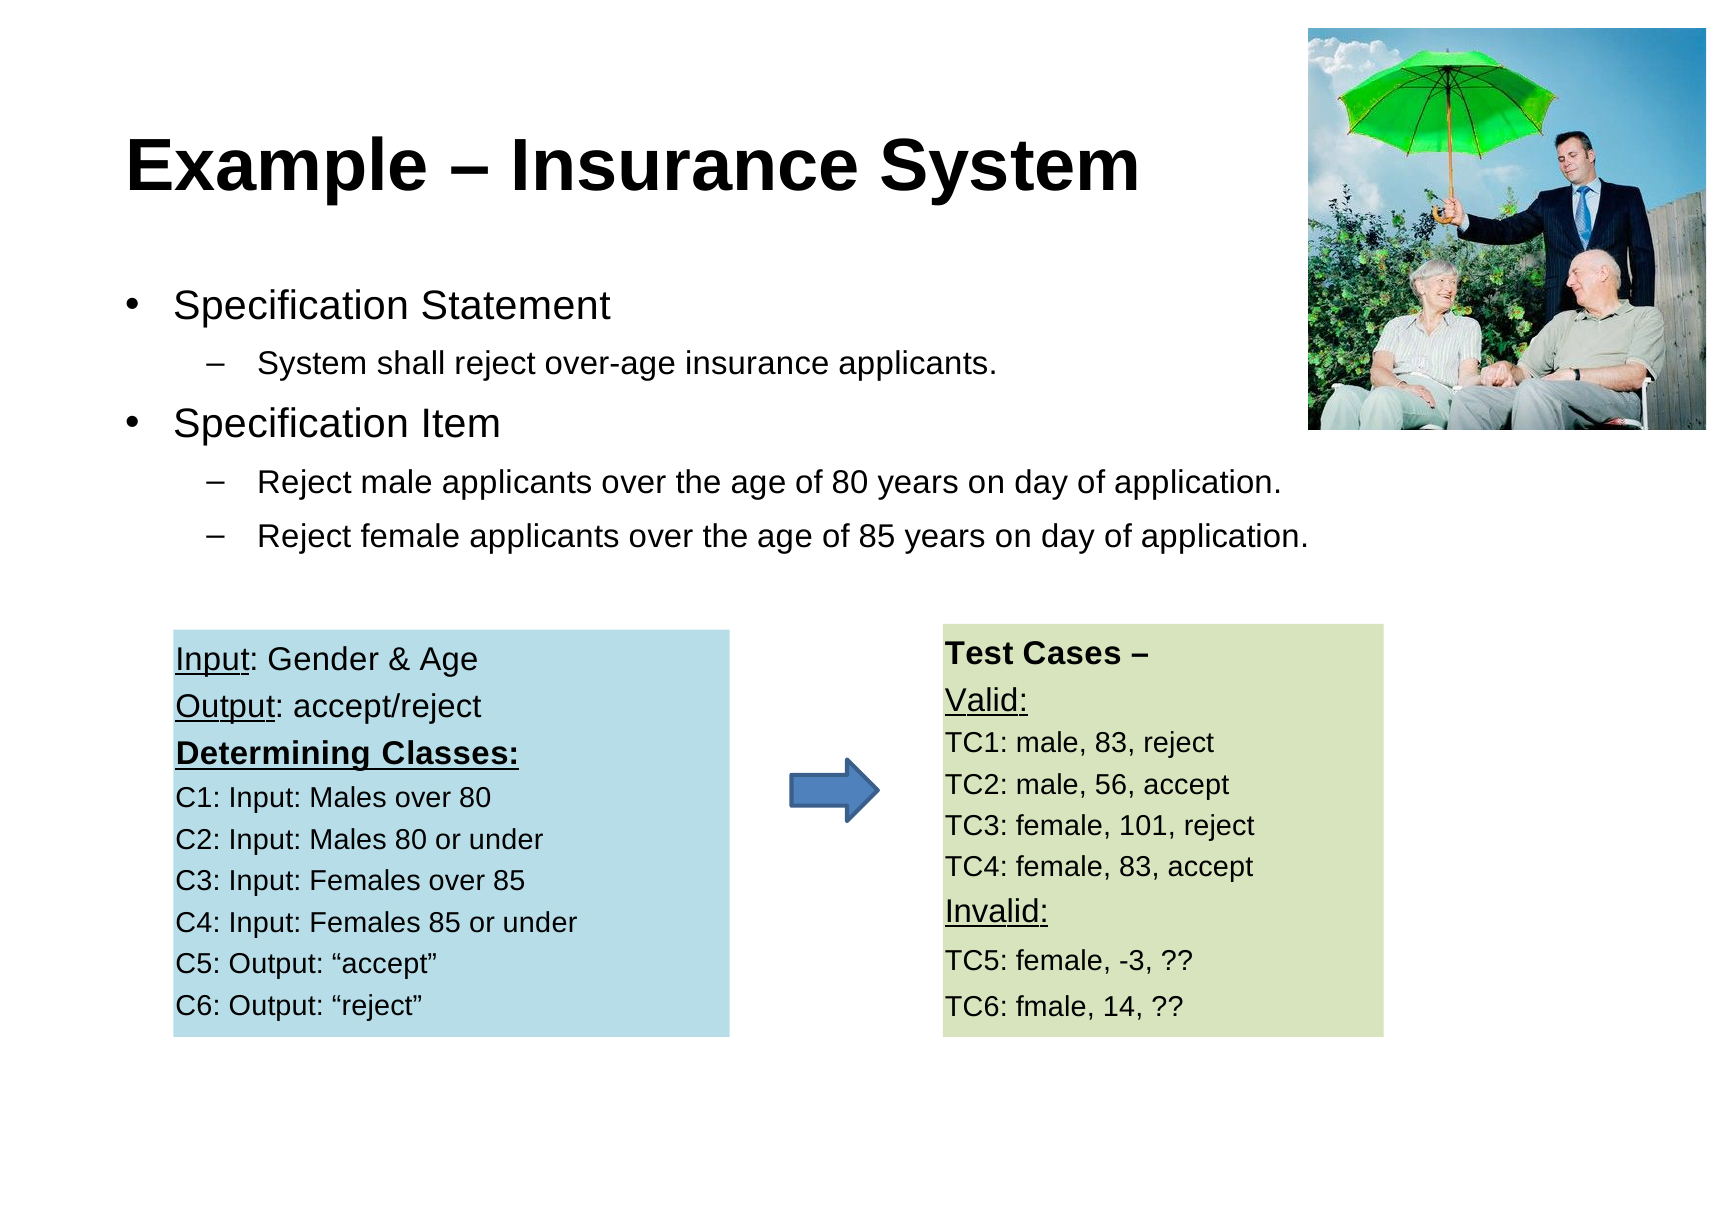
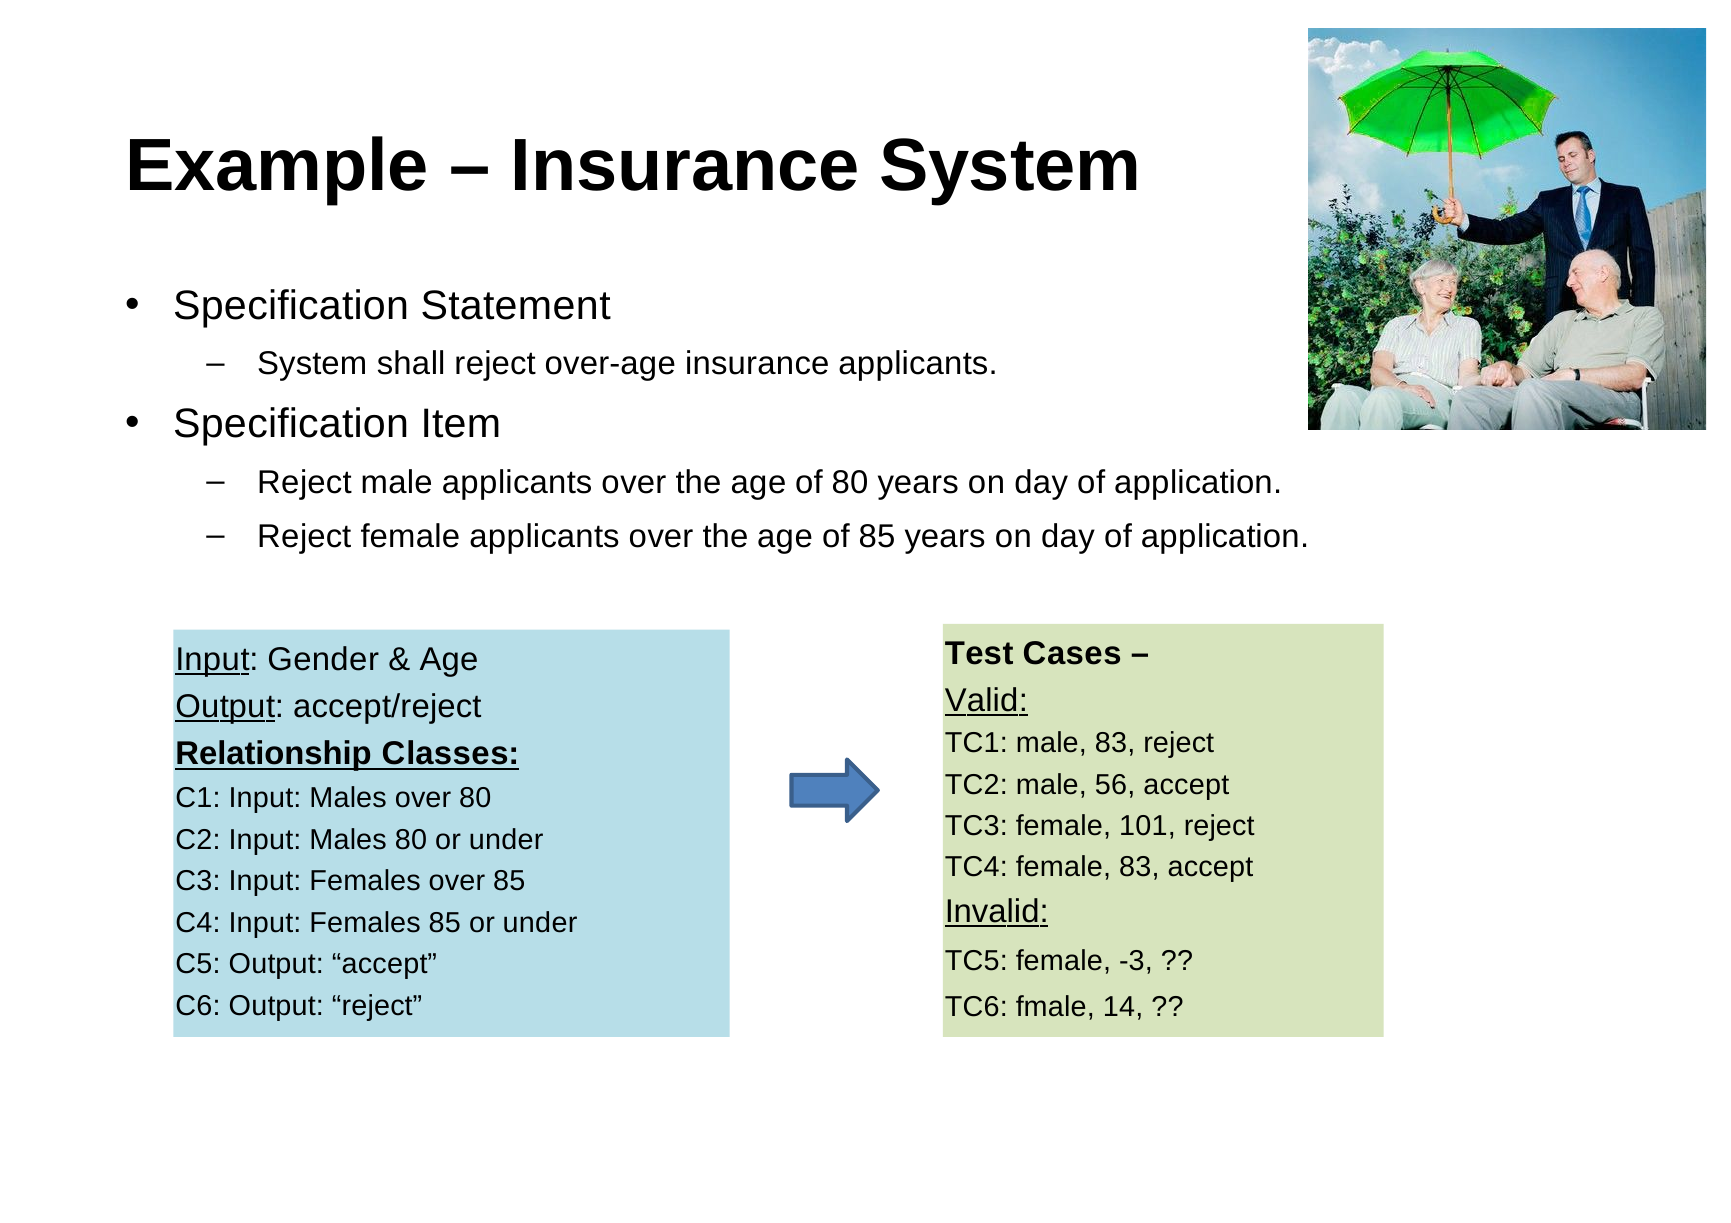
Determining: Determining -> Relationship
